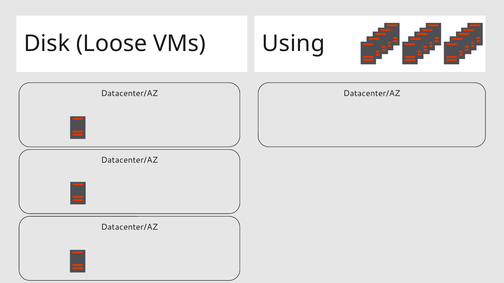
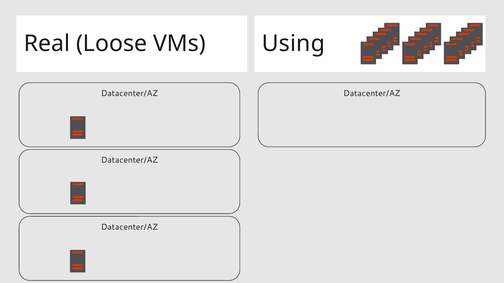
Disk: Disk -> Real
